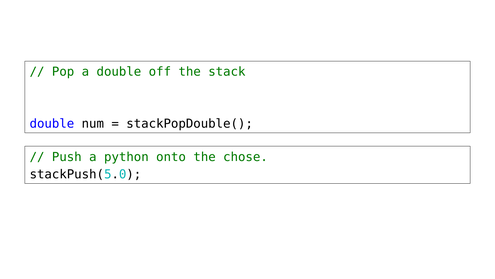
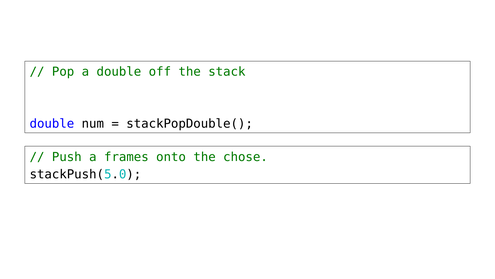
python: python -> frames
